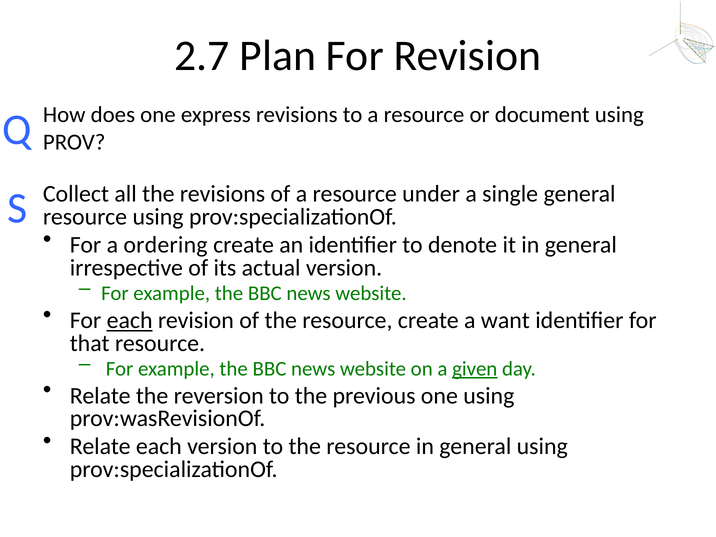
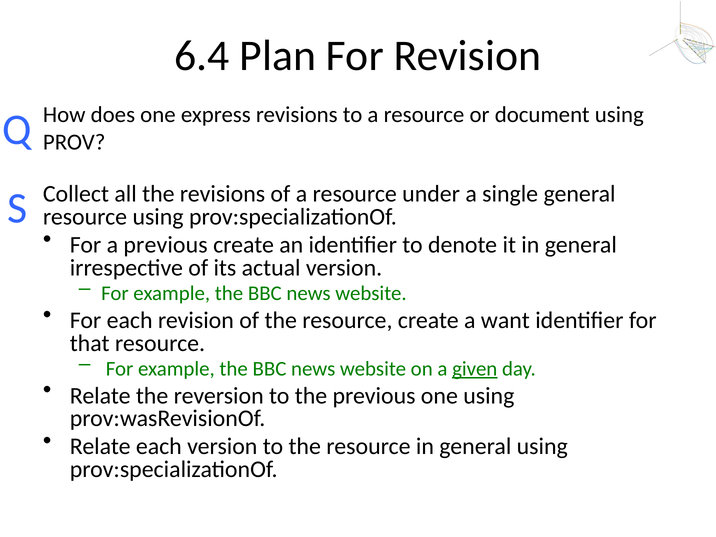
2.7: 2.7 -> 6.4
a ordering: ordering -> previous
each at (130, 320) underline: present -> none
